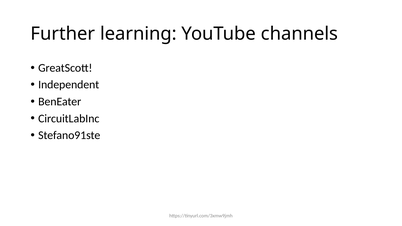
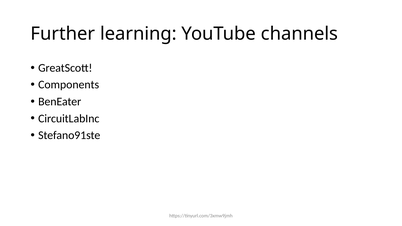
Independent: Independent -> Components
